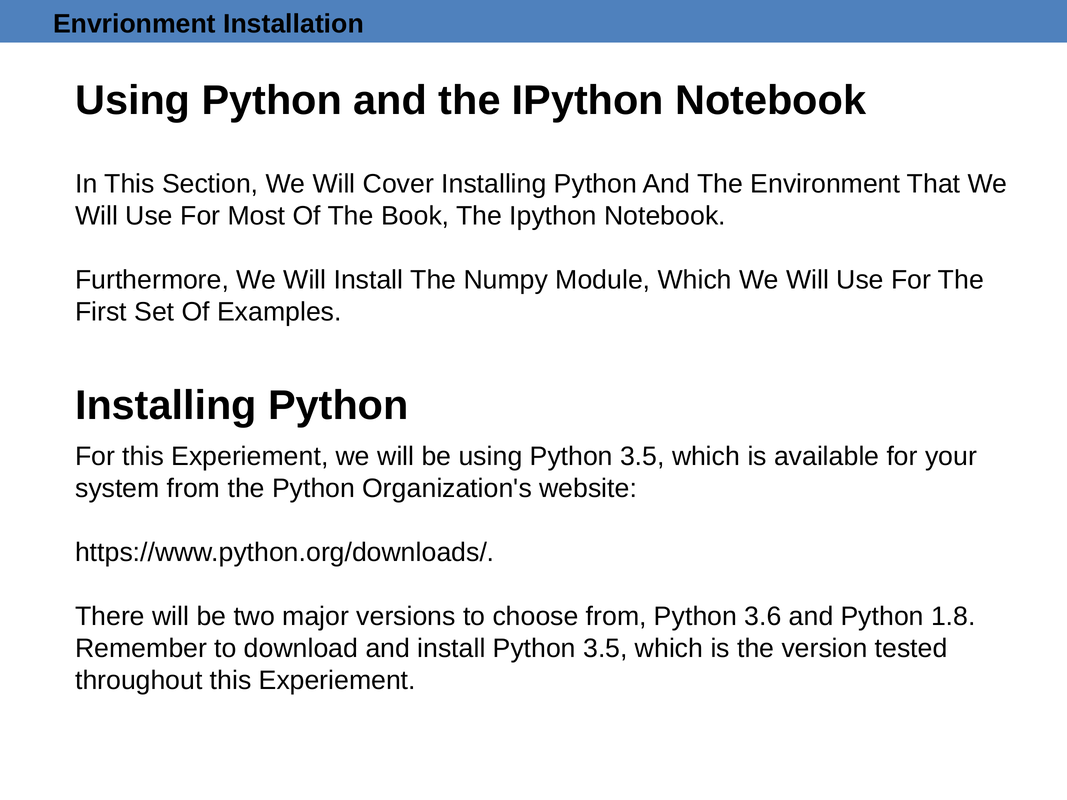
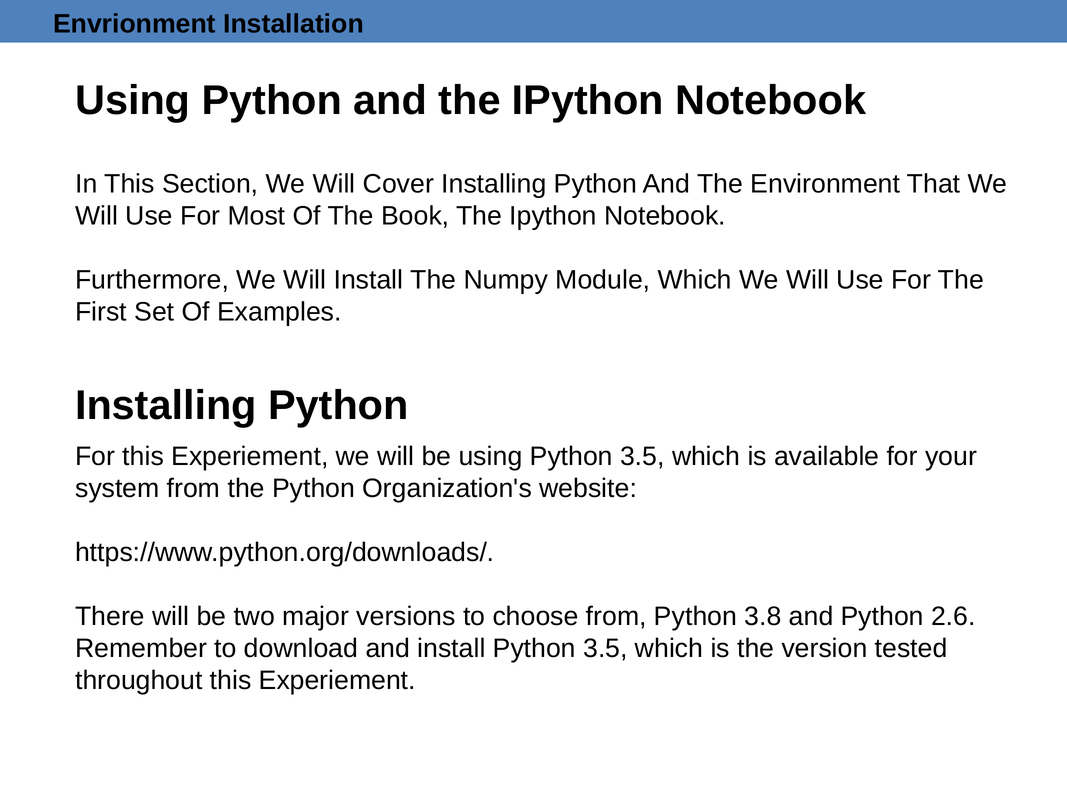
3.6: 3.6 -> 3.8
1.8: 1.8 -> 2.6
